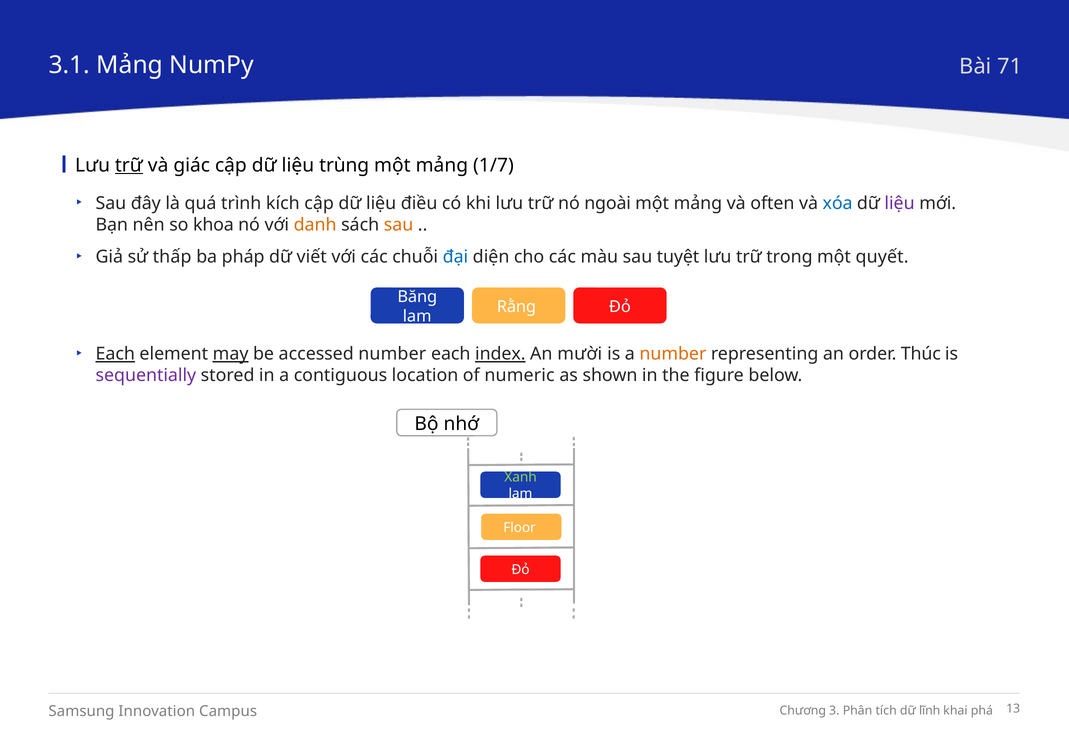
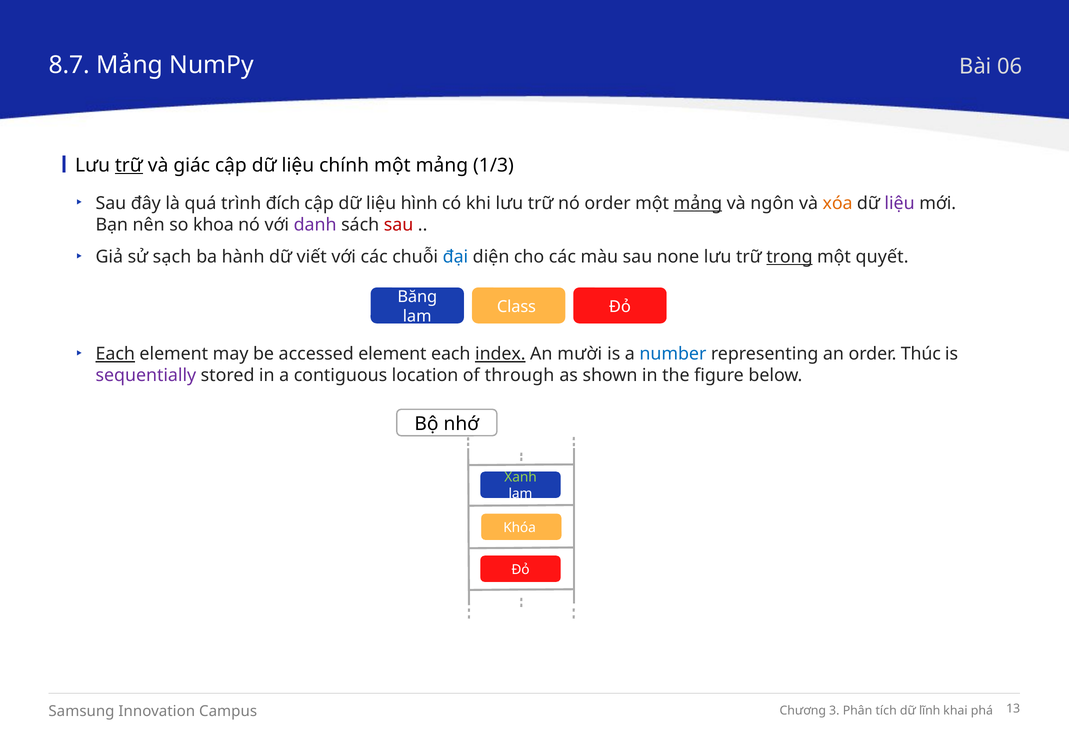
3.1: 3.1 -> 8.7
71: 71 -> 06
trùng: trùng -> chính
1/7: 1/7 -> 1/3
kích: kích -> đích
điều: điều -> hình
nó ngoài: ngoài -> order
mảng at (698, 203) underline: none -> present
often: often -> ngôn
xóa colour: blue -> orange
danh colour: orange -> purple
sau at (399, 225) colour: orange -> red
thấp: thấp -> sạch
pháp: pháp -> hành
tuyệt: tuyệt -> none
trong underline: none -> present
Rằng: Rằng -> Class
may underline: present -> none
accessed number: number -> element
number at (673, 354) colour: orange -> blue
numeric: numeric -> through
Floor: Floor -> Khóa
